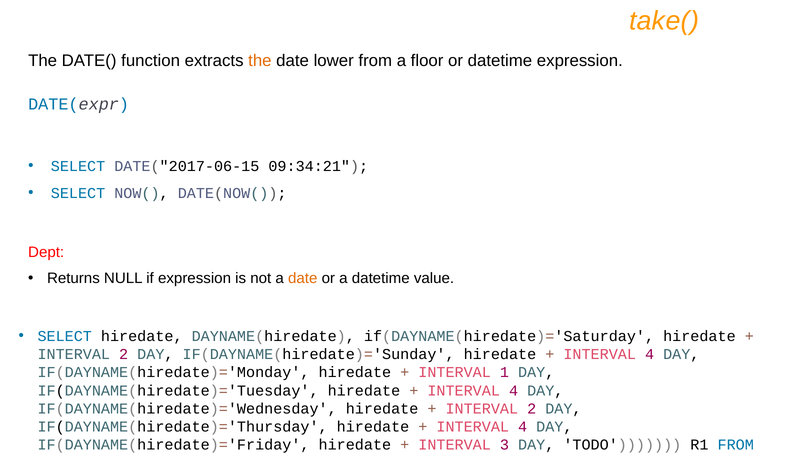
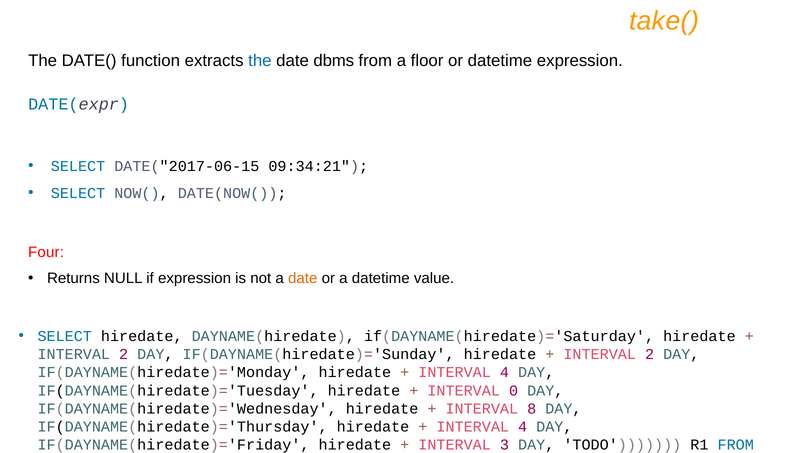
the at (260, 61) colour: orange -> blue
lower: lower -> dbms
Dept: Dept -> Four
4 at (650, 355): 4 -> 2
1 at (504, 373): 1 -> 4
4 at (514, 391): 4 -> 0
2 at (532, 409): 2 -> 8
